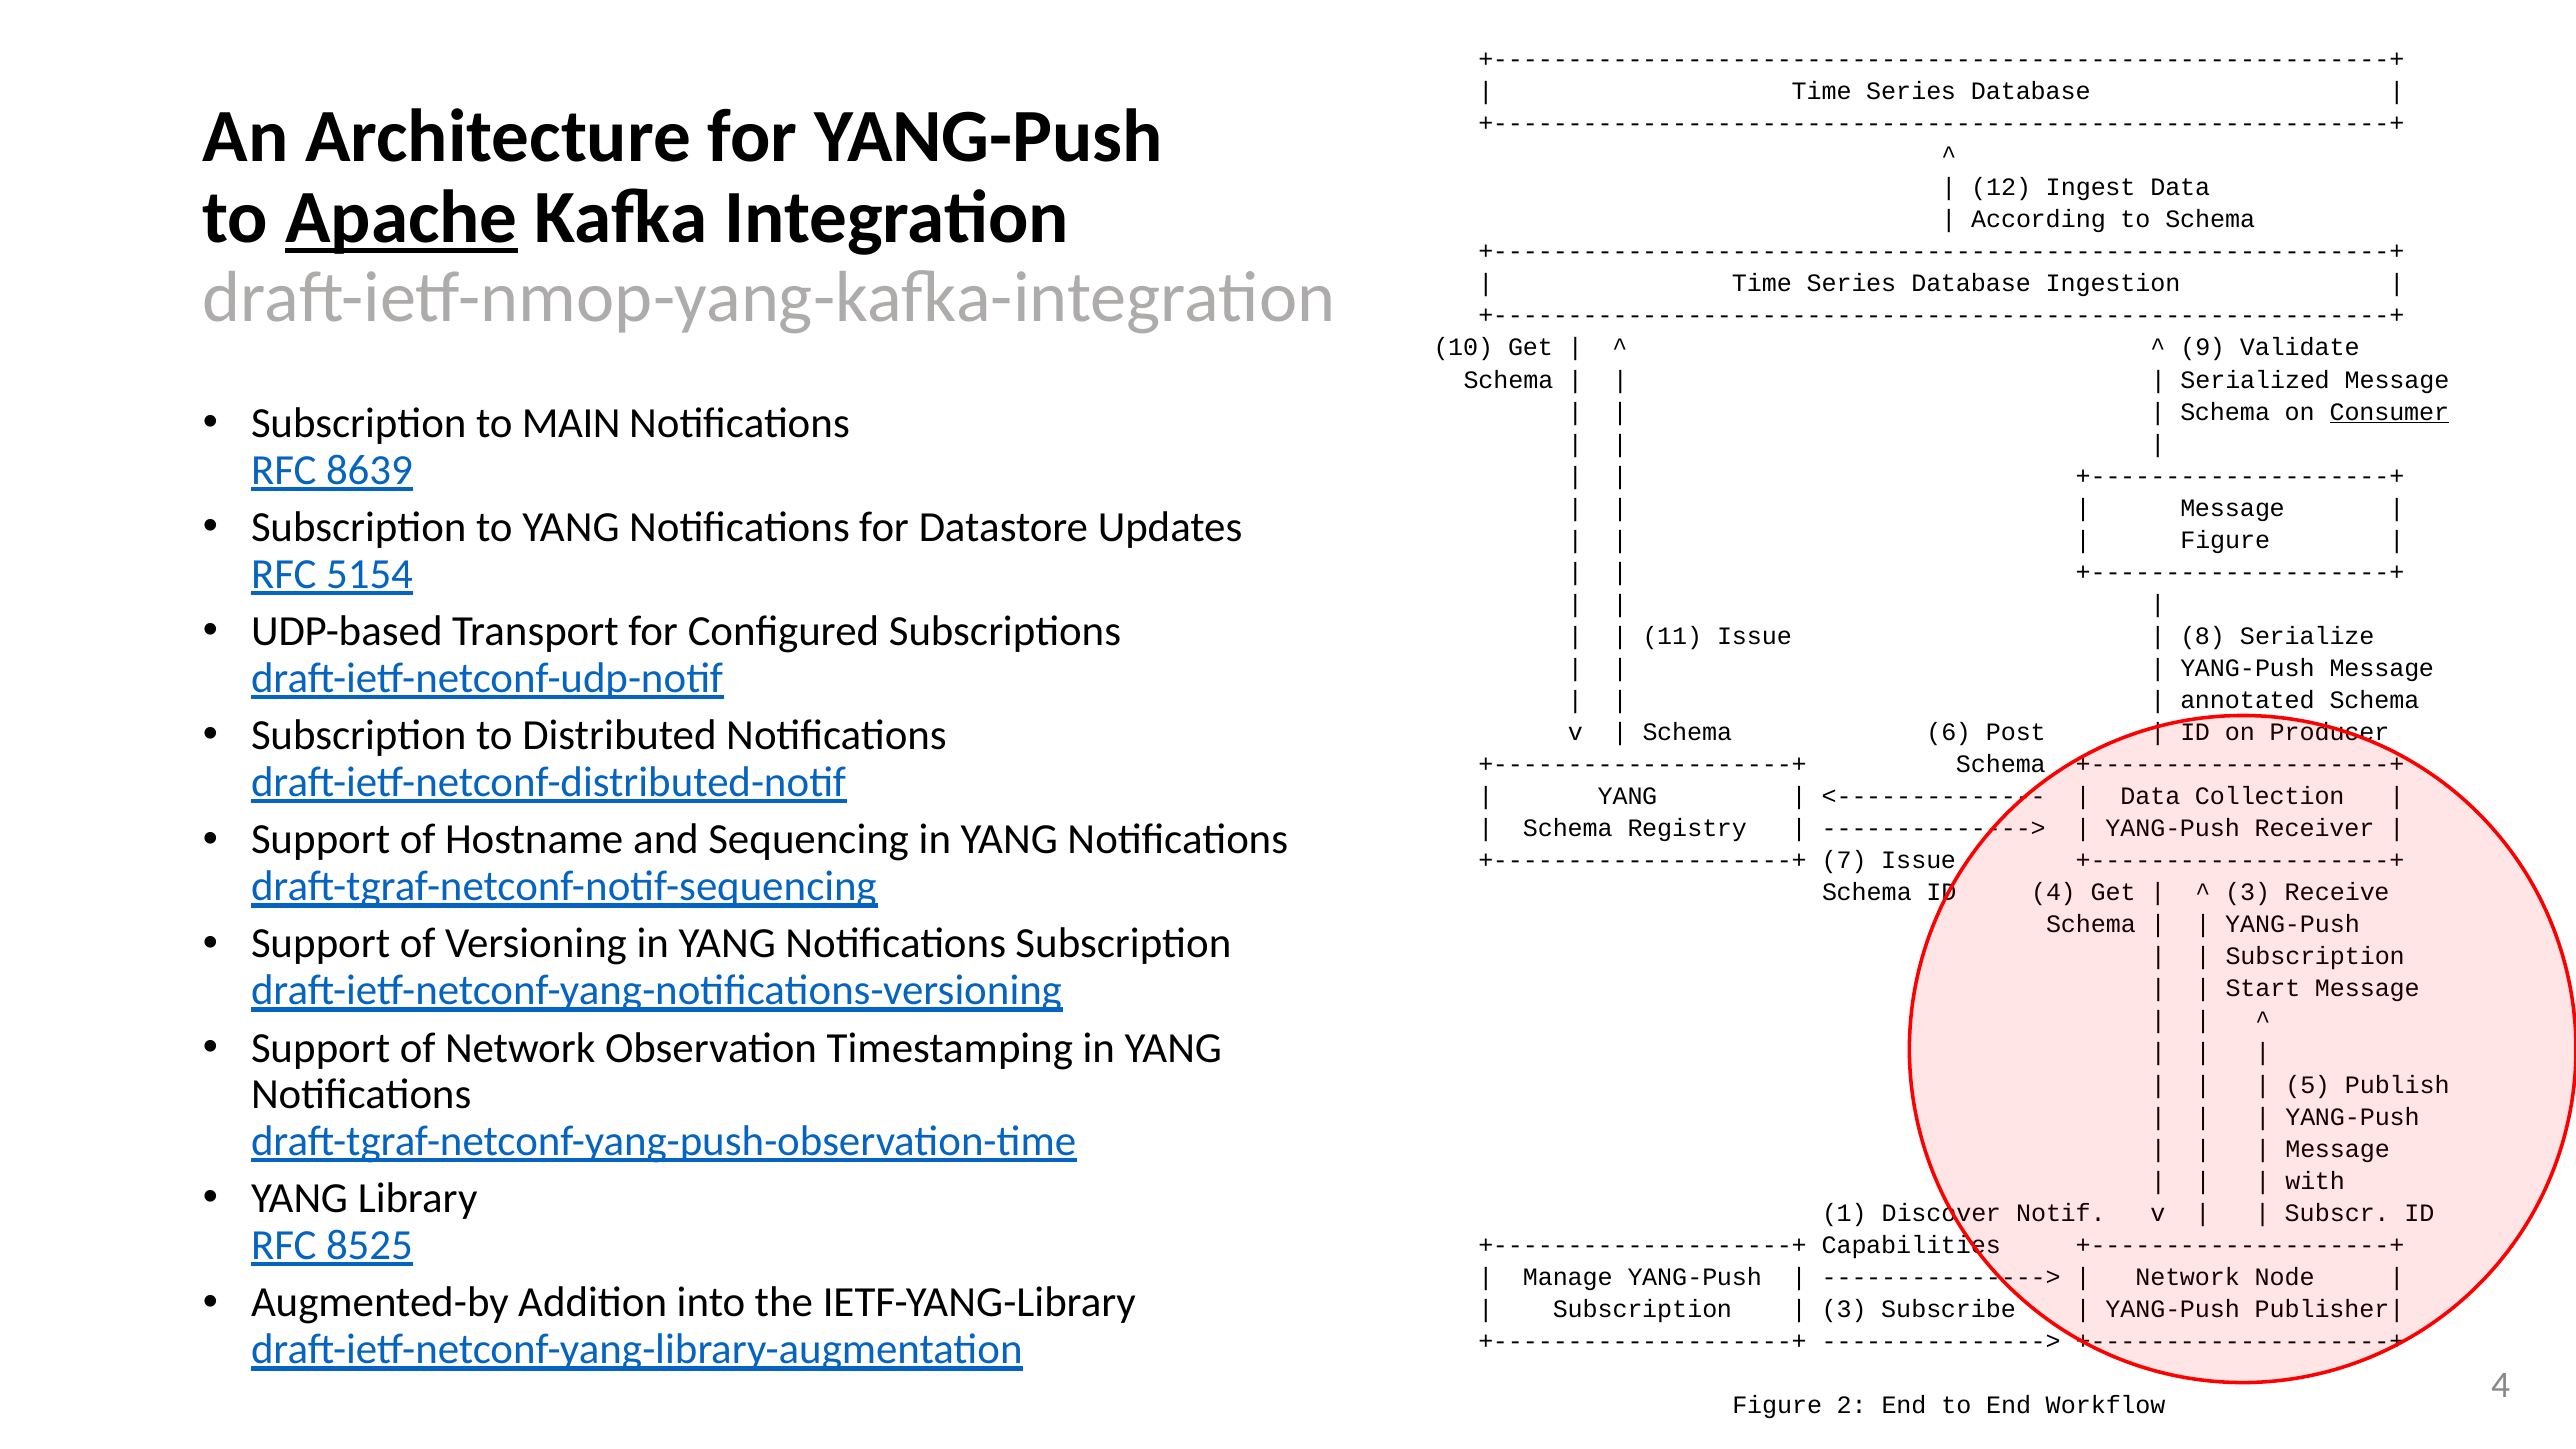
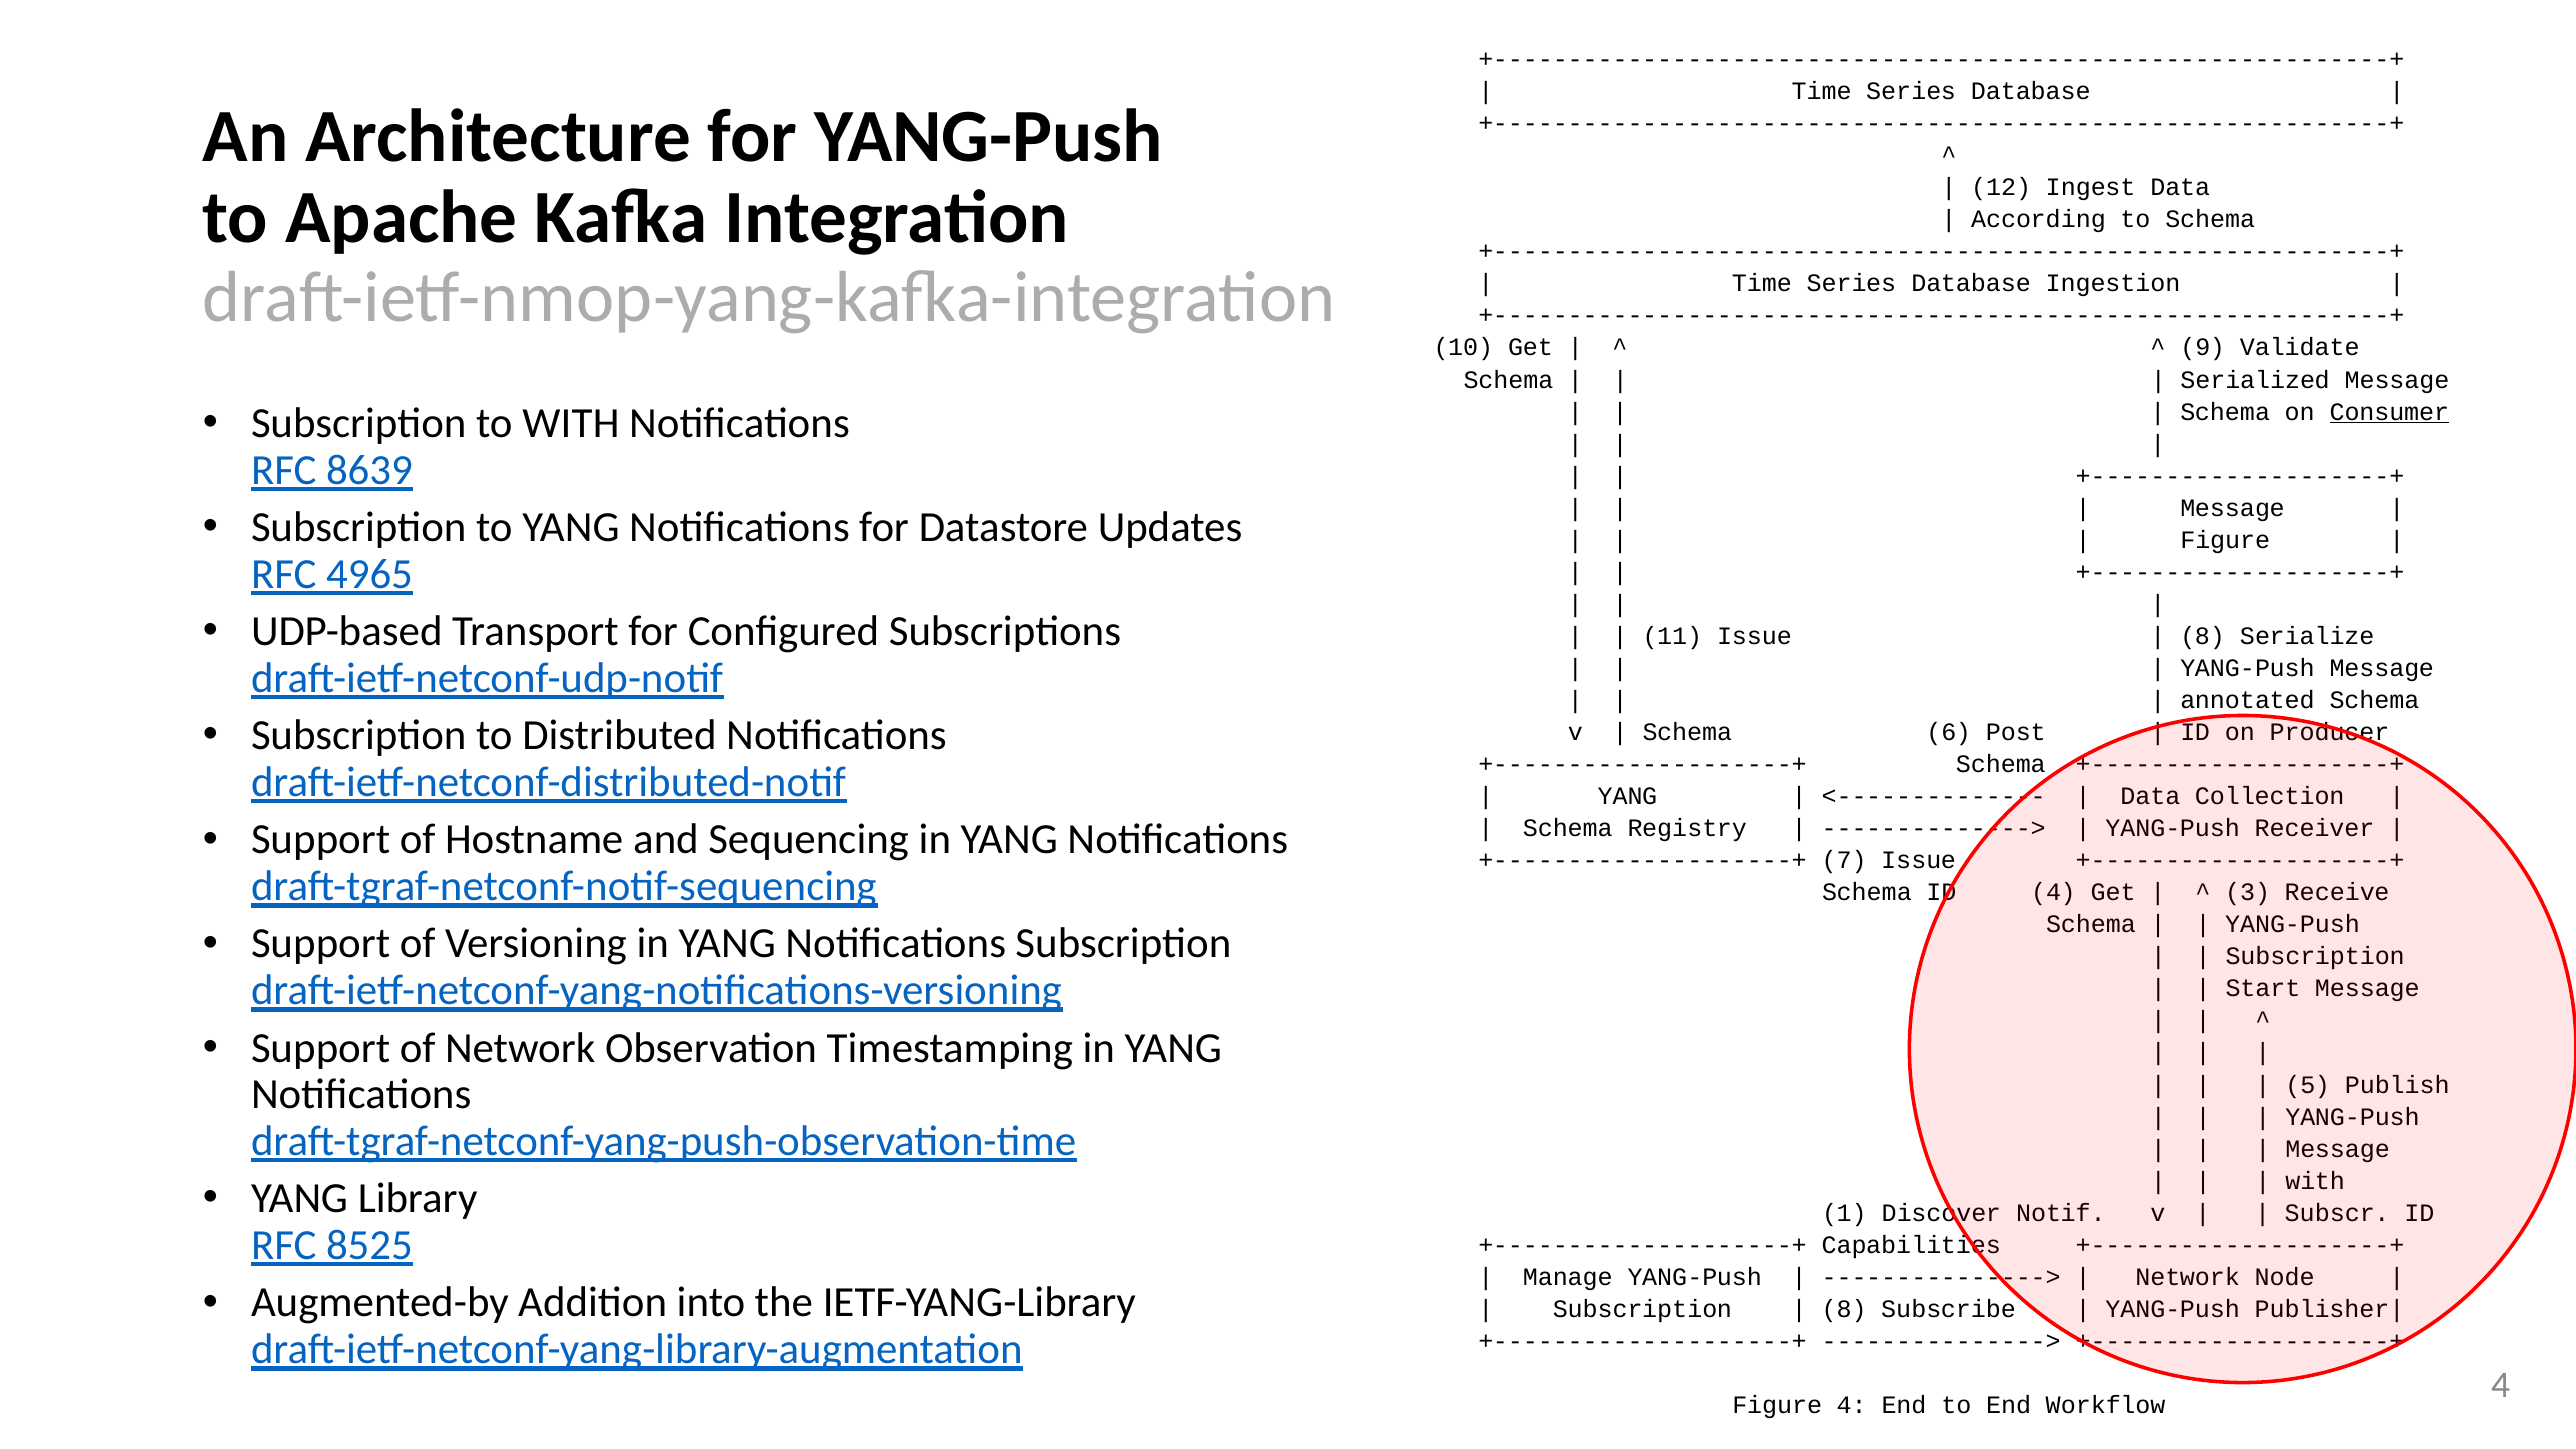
Apache underline: present -> none
to MAIN: MAIN -> WITH
5154: 5154 -> 4965
3 at (1844, 1309): 3 -> 8
Figure 2: 2 -> 4
